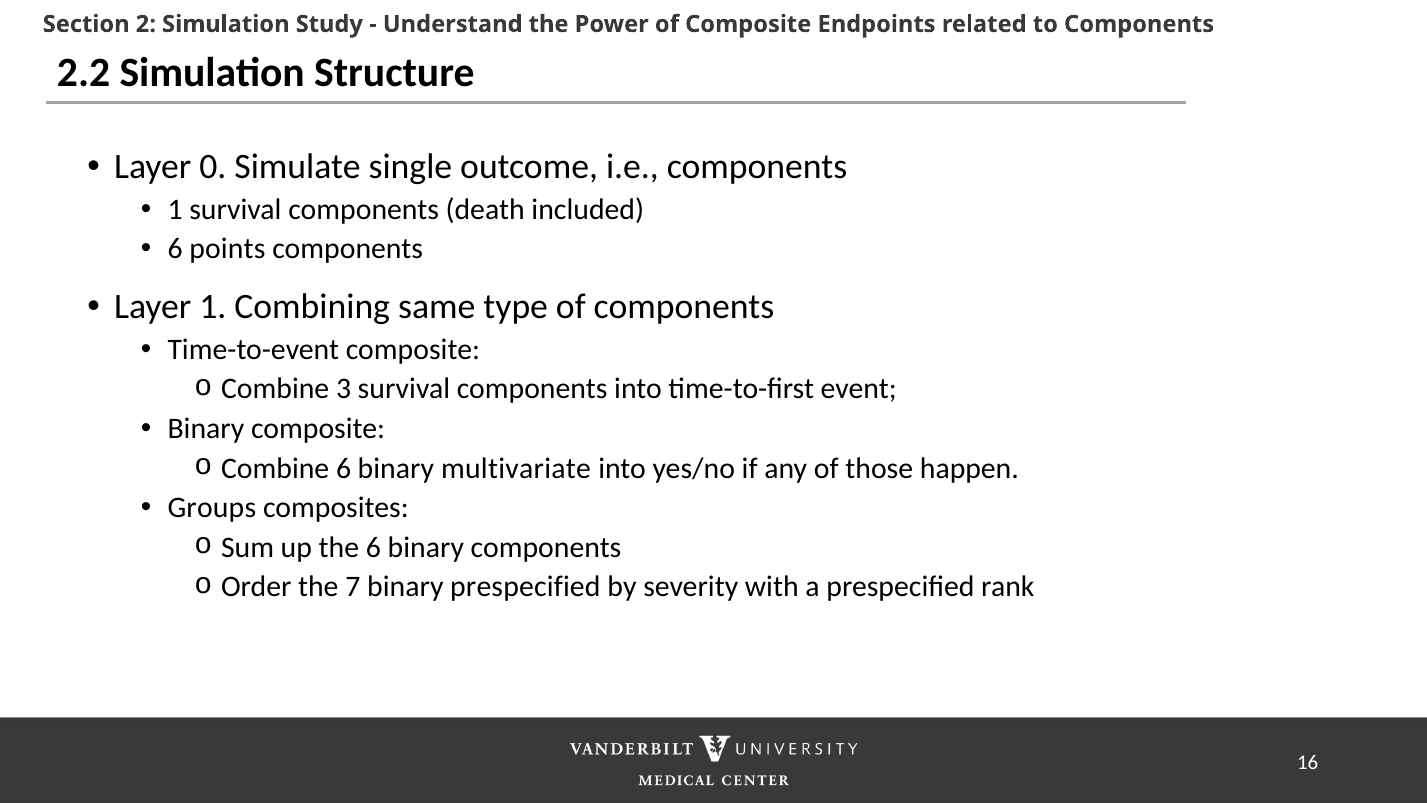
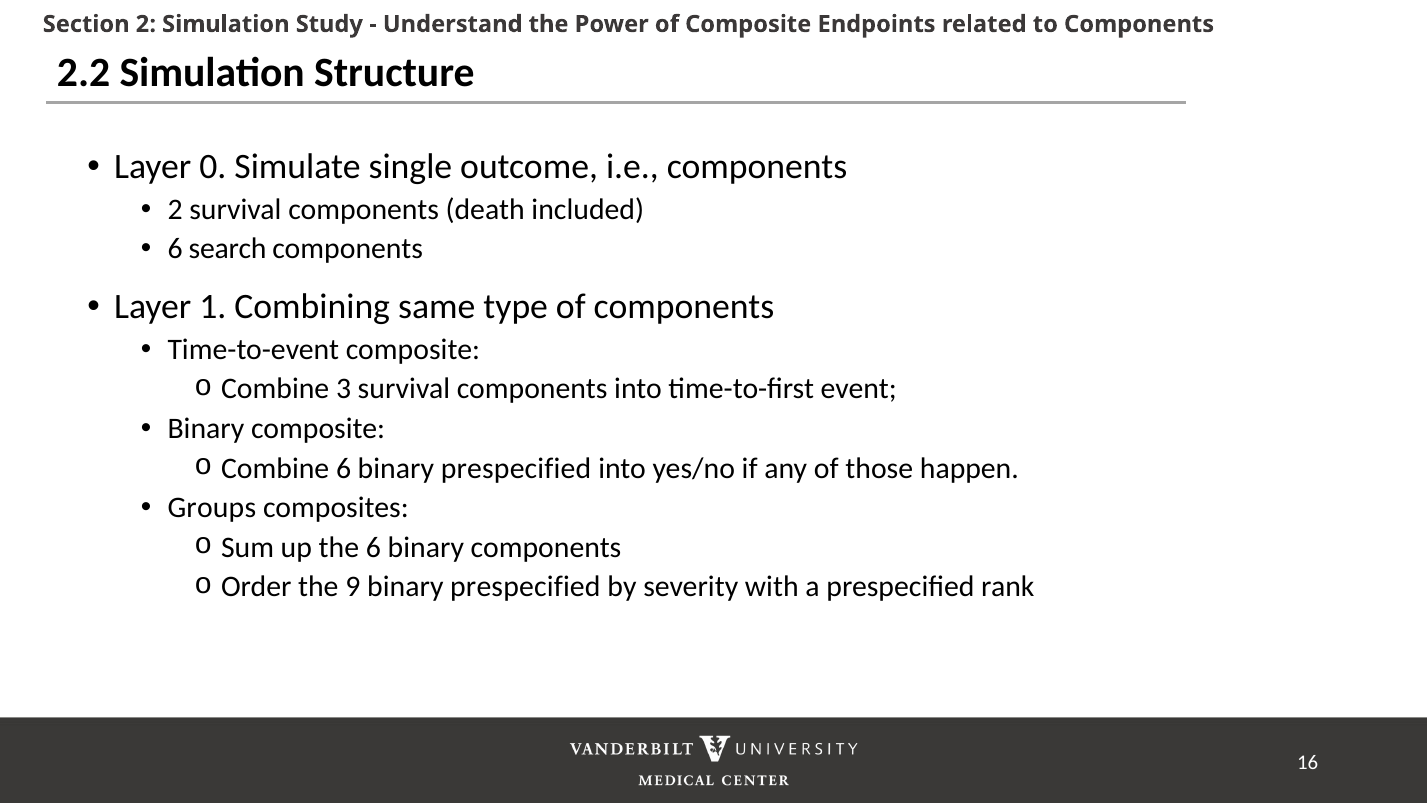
1 at (175, 209): 1 -> 2
points: points -> search
6 binary multivariate: multivariate -> prespecified
7: 7 -> 9
